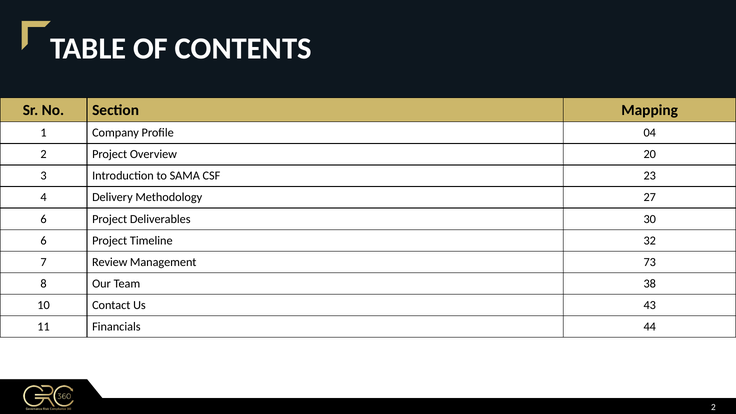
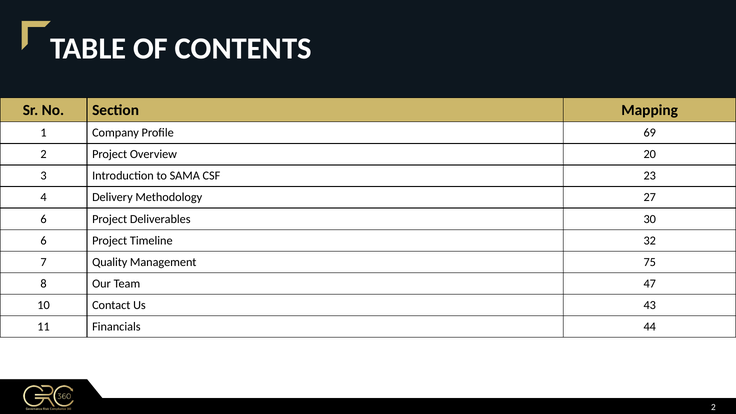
04: 04 -> 69
Review: Review -> Quality
73: 73 -> 75
38: 38 -> 47
